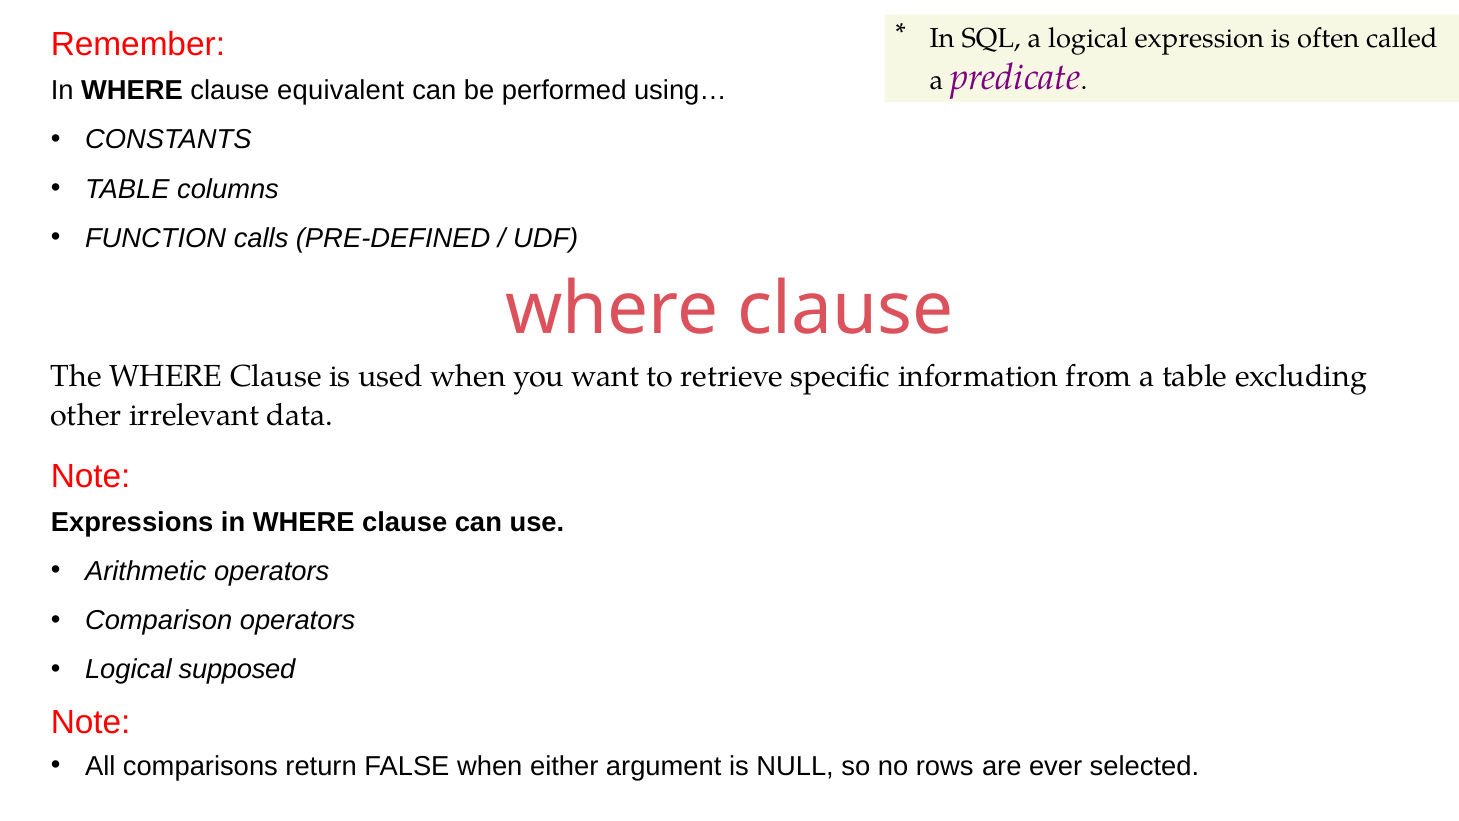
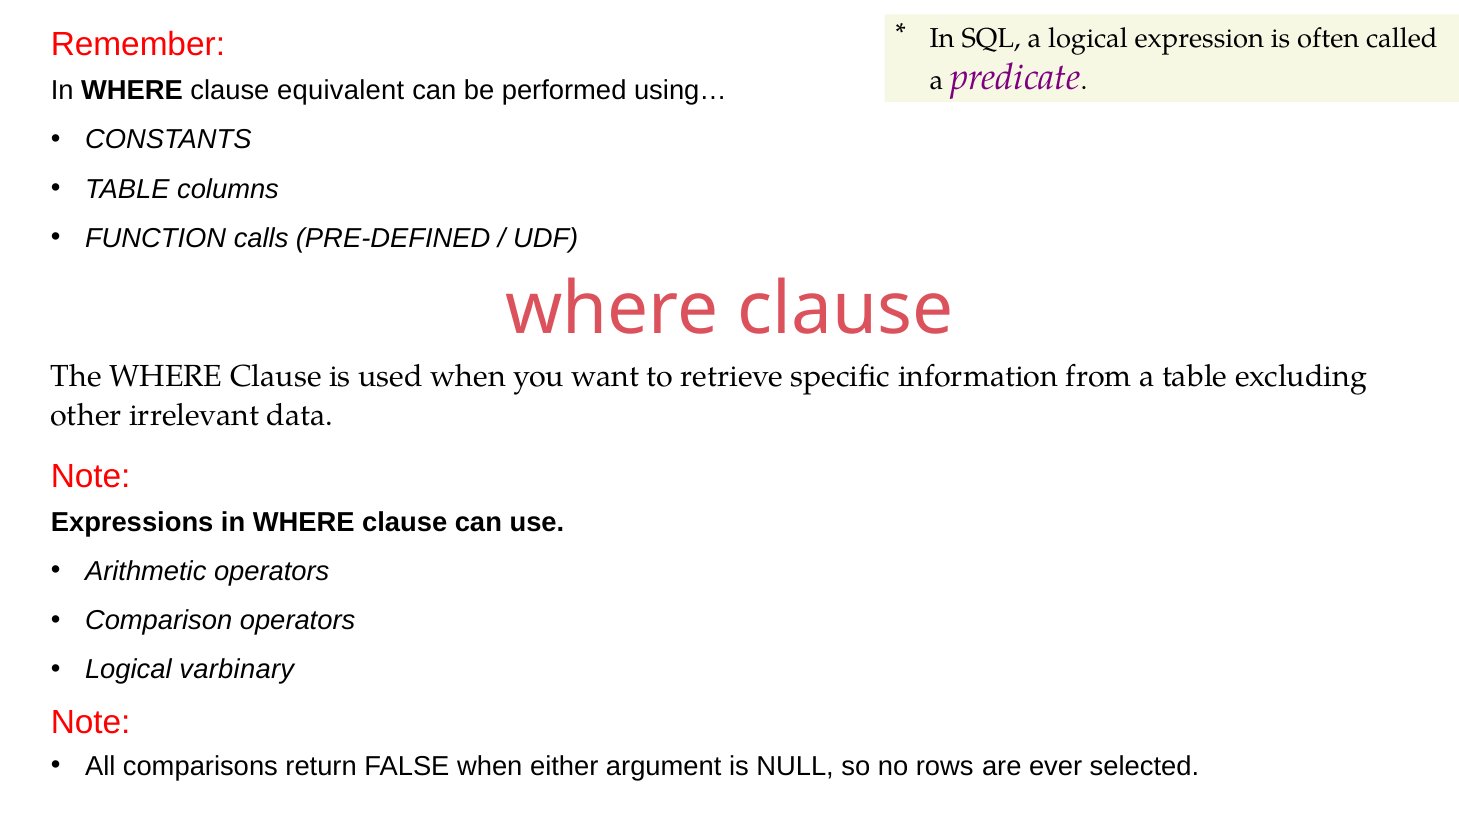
supposed: supposed -> varbinary
